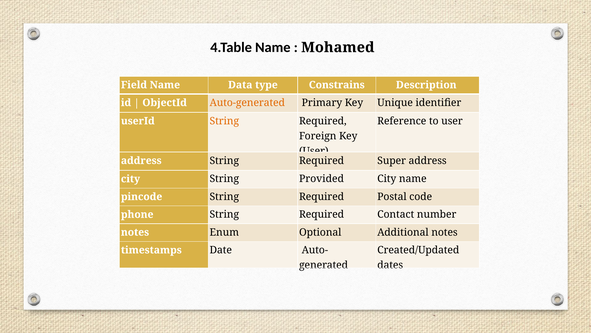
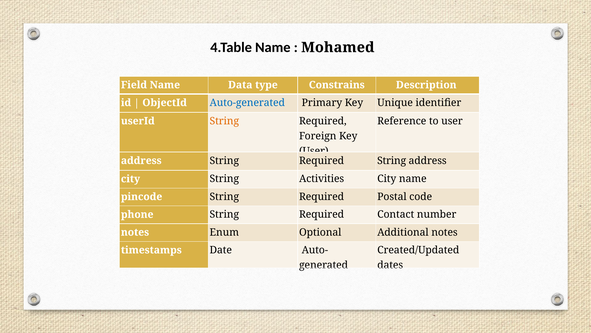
Auto-generated colour: orange -> blue
Required Super: Super -> String
Provided: Provided -> Activities
